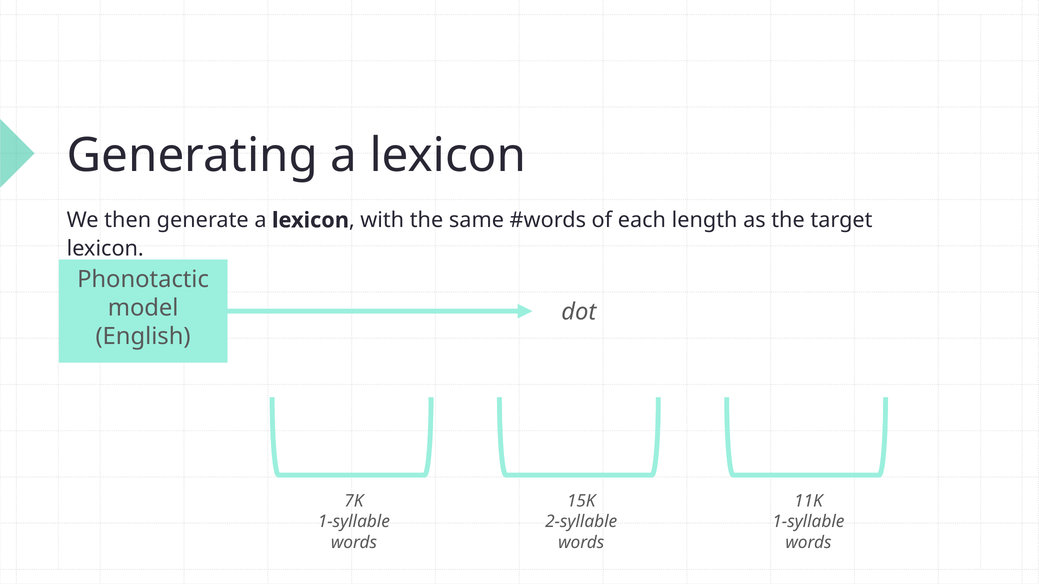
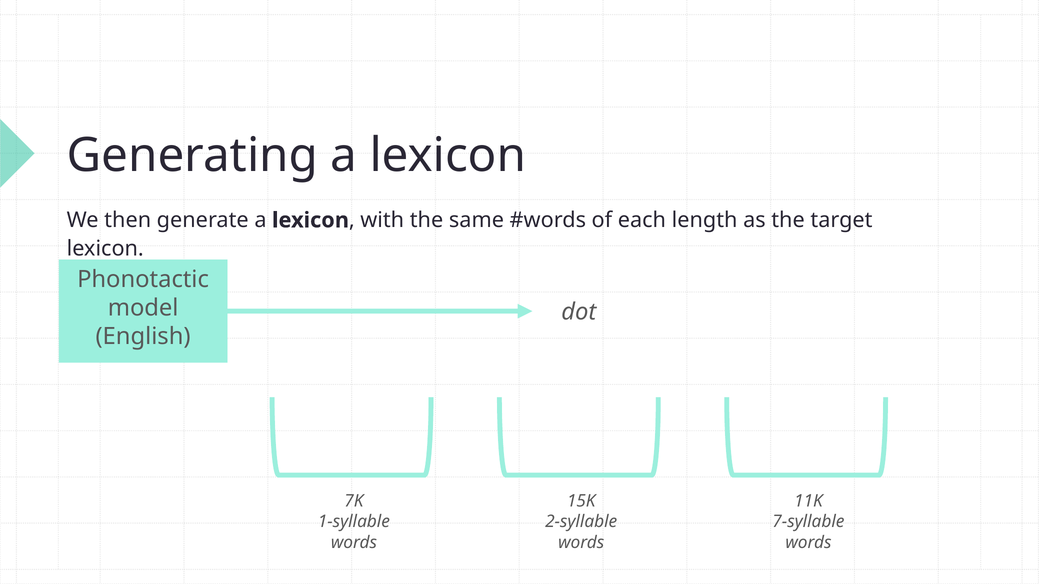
1-syllable at (808, 522): 1-syllable -> 7-syllable
